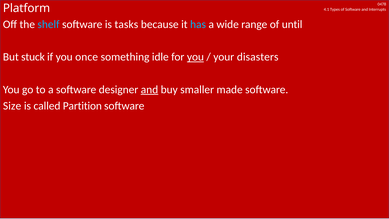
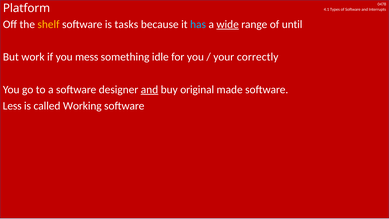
shelf colour: light blue -> yellow
wide underline: none -> present
stuck: stuck -> work
once: once -> mess
you at (195, 57) underline: present -> none
disasters: disasters -> correctly
smaller: smaller -> original
Size: Size -> Less
Partition: Partition -> Working
